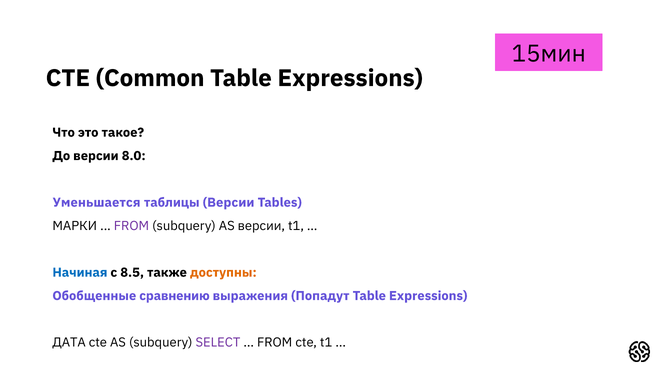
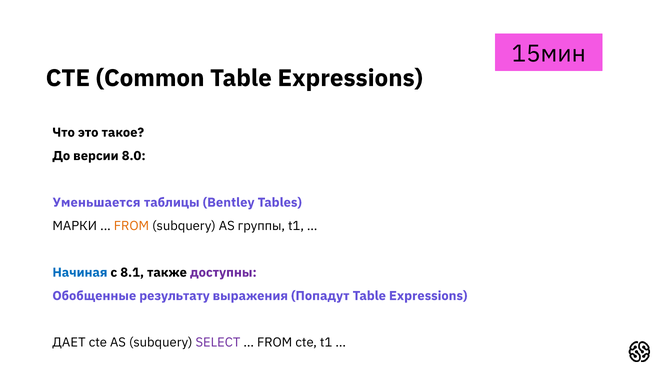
таблицы Версии: Версии -> Bentley
FROM at (132, 226) colour: purple -> orange
AS версии: версии -> группы
8.5: 8.5 -> 8.1
доступны colour: orange -> purple
сравнению: сравнению -> результату
ДАТА: ДАТА -> ДАЕТ
